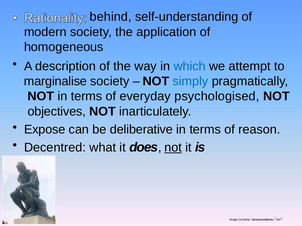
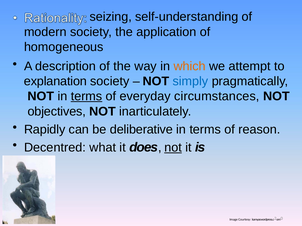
behind: behind -> seizing
which colour: blue -> orange
marginalise: marginalise -> explanation
terms at (87, 97) underline: none -> present
psychologised: psychologised -> circumstances
Expose: Expose -> Rapidly
